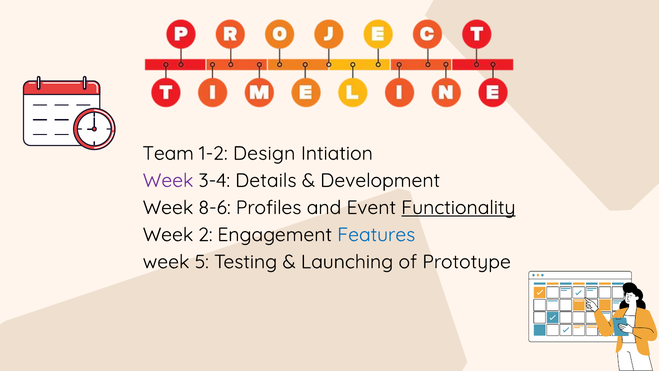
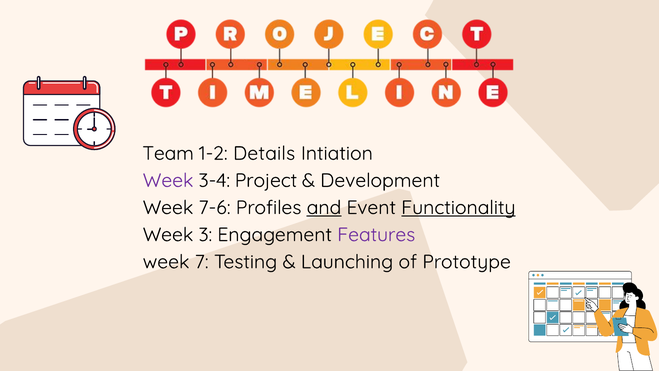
Design: Design -> Details
Details: Details -> Project
8-6: 8-6 -> 7-6
and underline: none -> present
2: 2 -> 3
Features colour: blue -> purple
5: 5 -> 7
